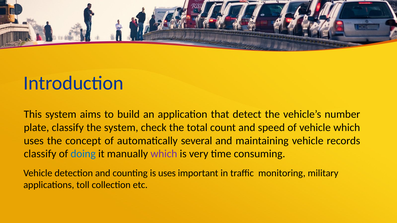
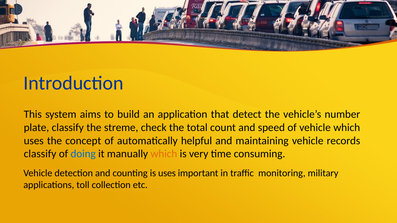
the system: system -> streme
several: several -> helpful
which at (164, 154) colour: purple -> orange
